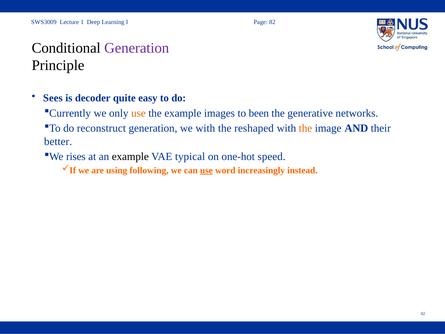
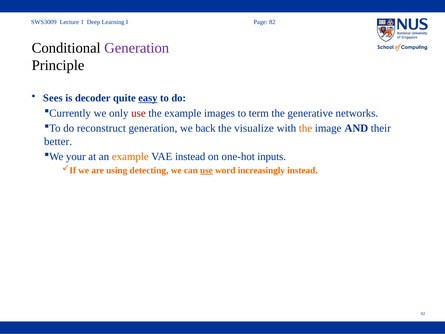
easy underline: none -> present
use at (138, 113) colour: orange -> red
been: been -> term
we with: with -> back
reshaped: reshaped -> visualize
rises: rises -> your
example at (130, 157) colour: black -> orange
VAE typical: typical -> instead
speed: speed -> inputs
following: following -> detecting
